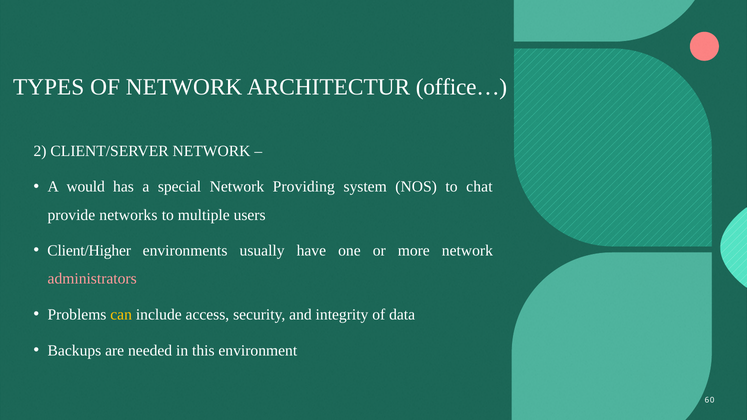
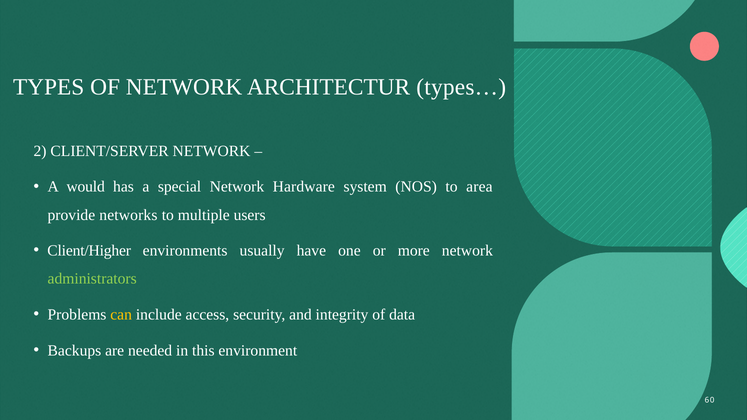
office…: office… -> types…
Providing: Providing -> Hardware
chat: chat -> area
administrators colour: pink -> light green
